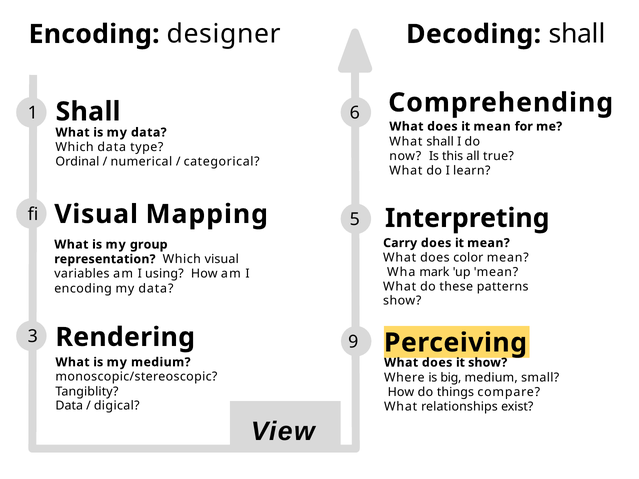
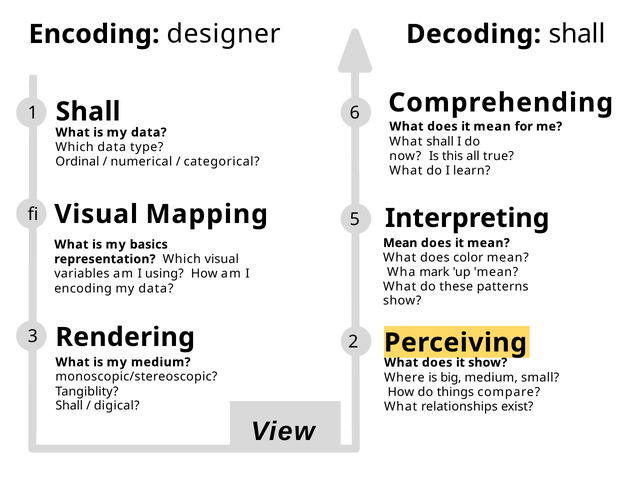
Carry at (400, 243): Carry -> Mean
group: group -> basics
9: 9 -> 2
Data at (69, 406): Data -> Shall
